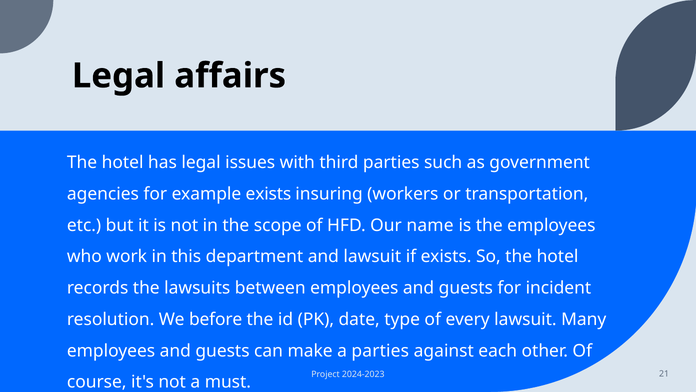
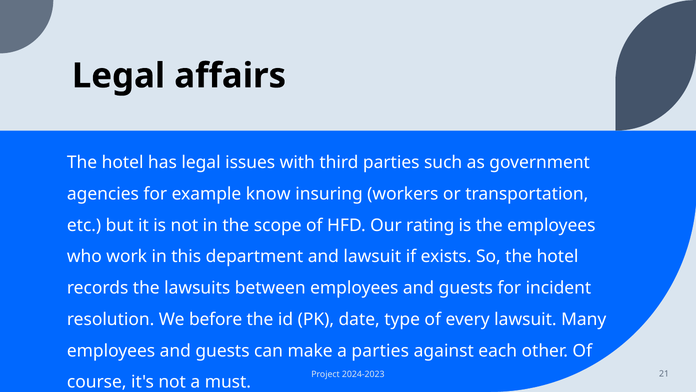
example exists: exists -> know
name: name -> rating
